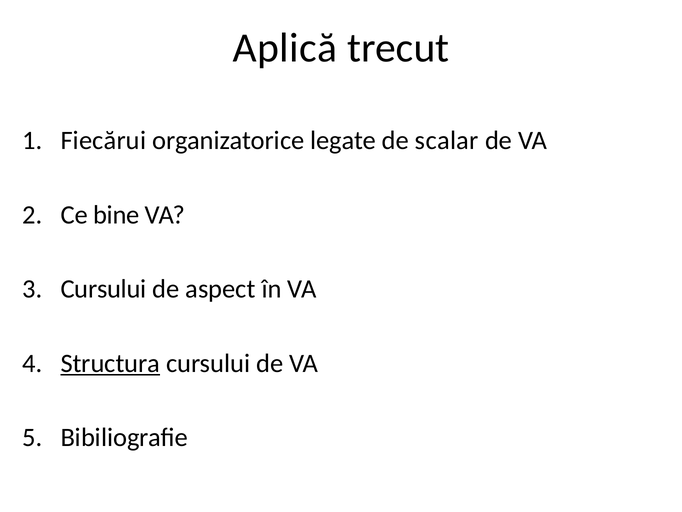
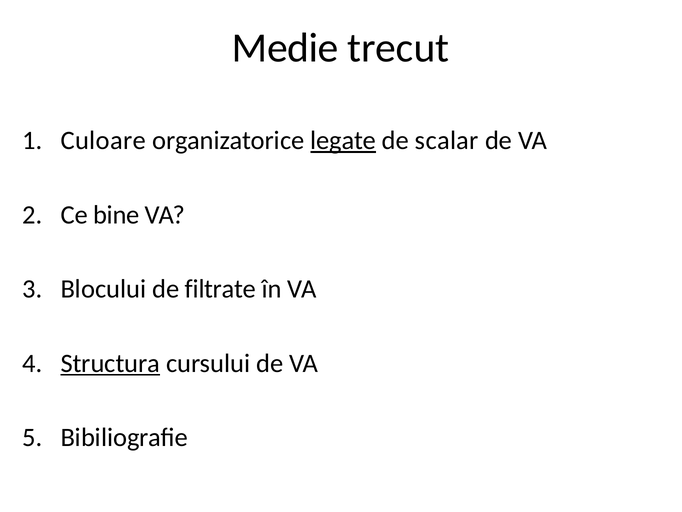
Aplică: Aplică -> Medie
Fiecărui: Fiecărui -> Culoare
legate underline: none -> present
Cursului at (104, 289): Cursului -> Blocului
aspect: aspect -> filtrate
